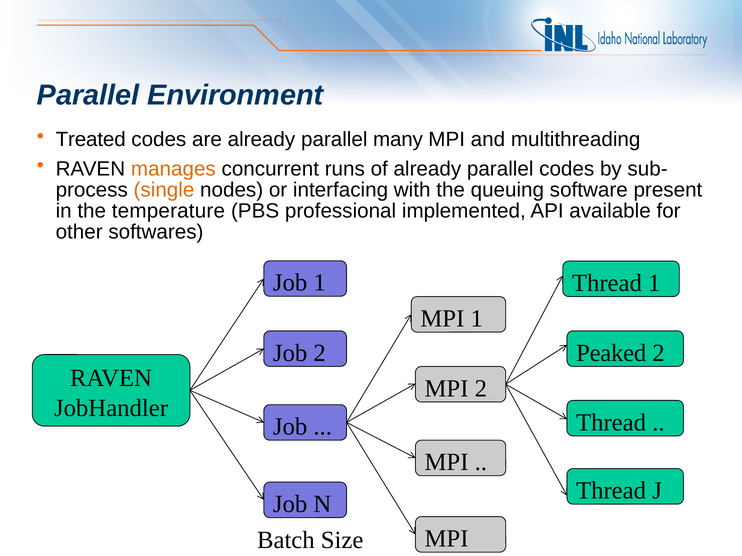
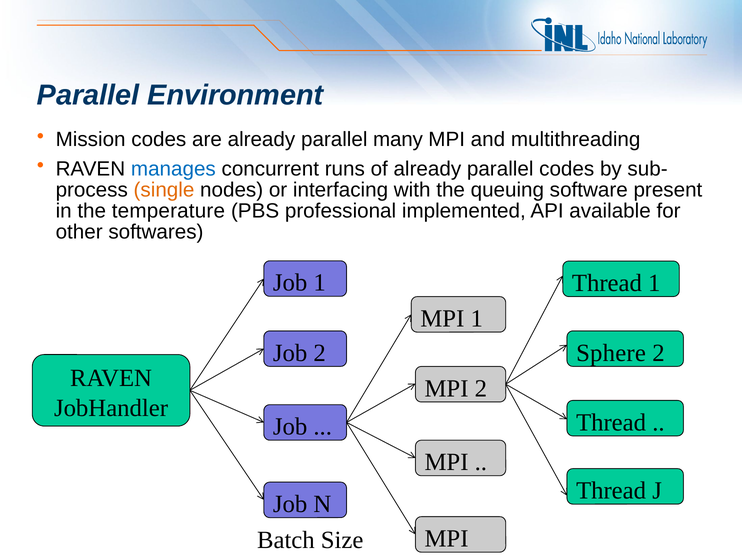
Treated: Treated -> Mission
manages colour: orange -> blue
Peaked: Peaked -> Sphere
